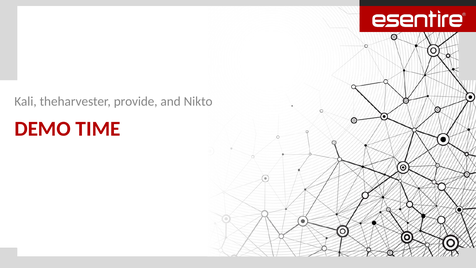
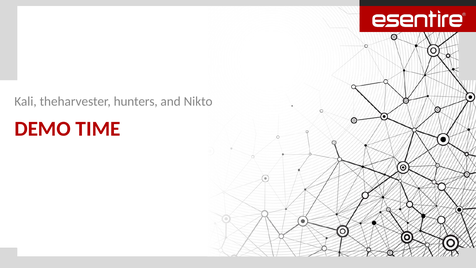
provide: provide -> hunters
